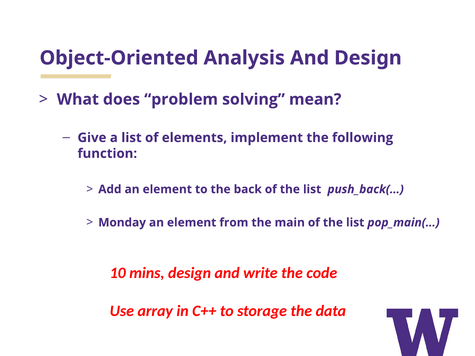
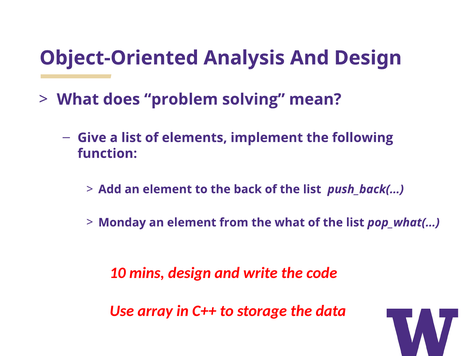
the main: main -> what
pop_main(…: pop_main(… -> pop_what(…
